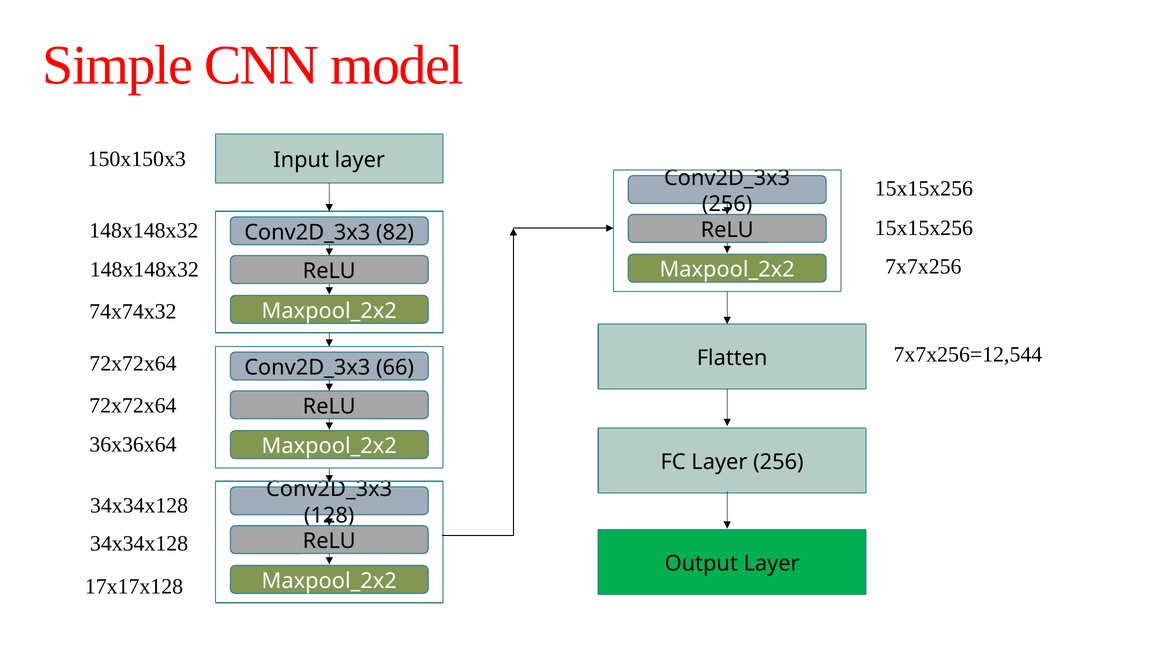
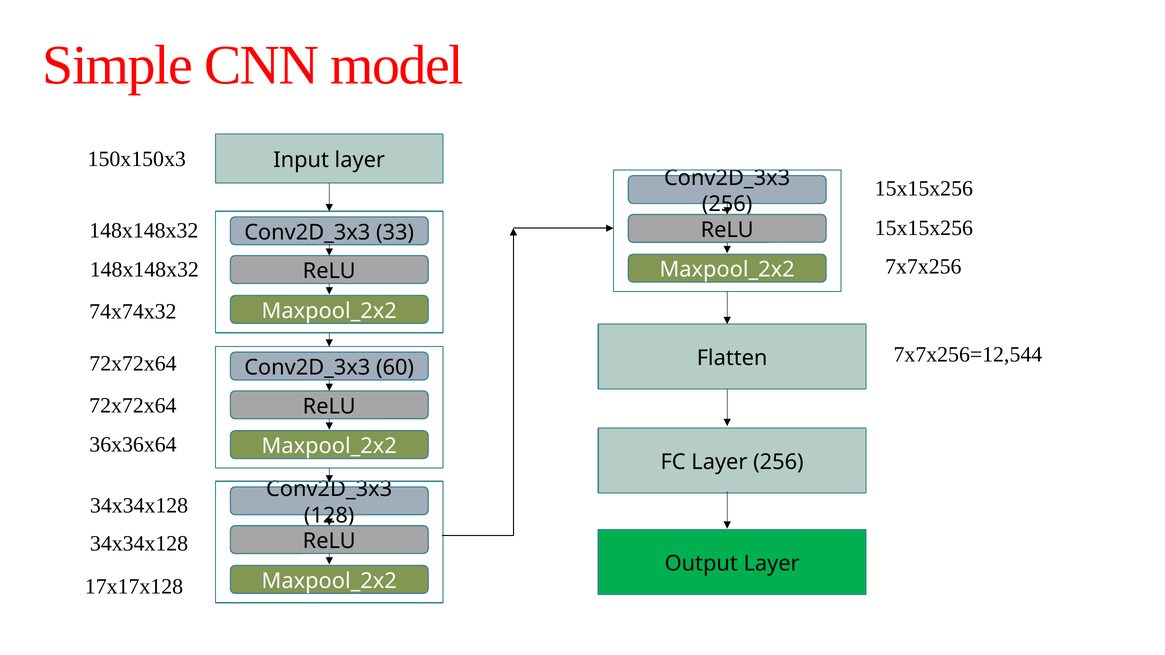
82: 82 -> 33
66: 66 -> 60
